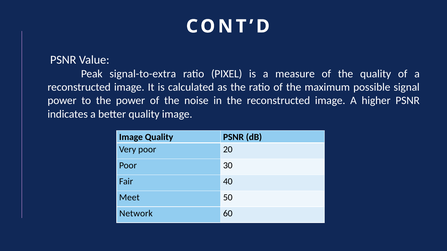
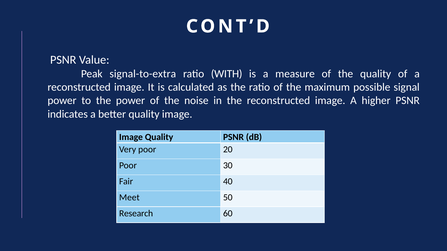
PIXEL: PIXEL -> WITH
Network: Network -> Research
